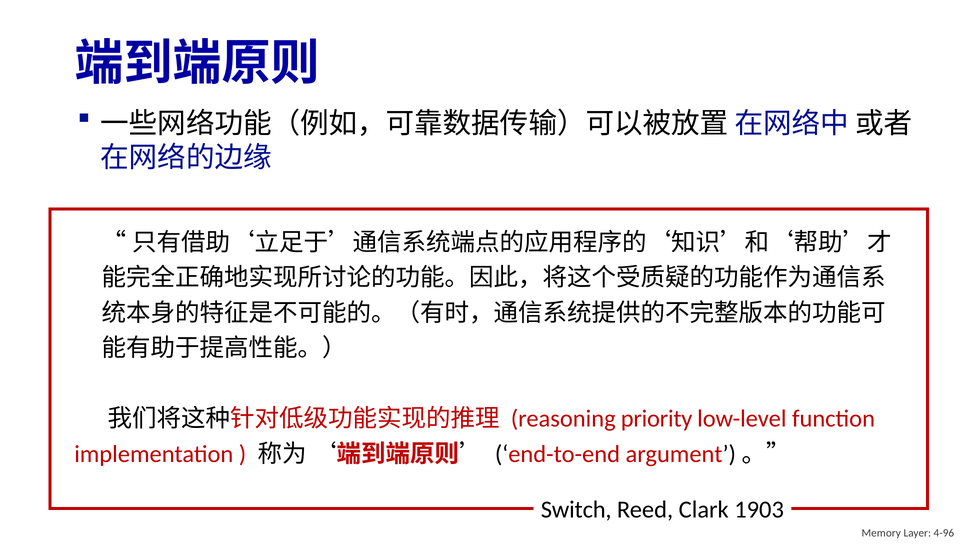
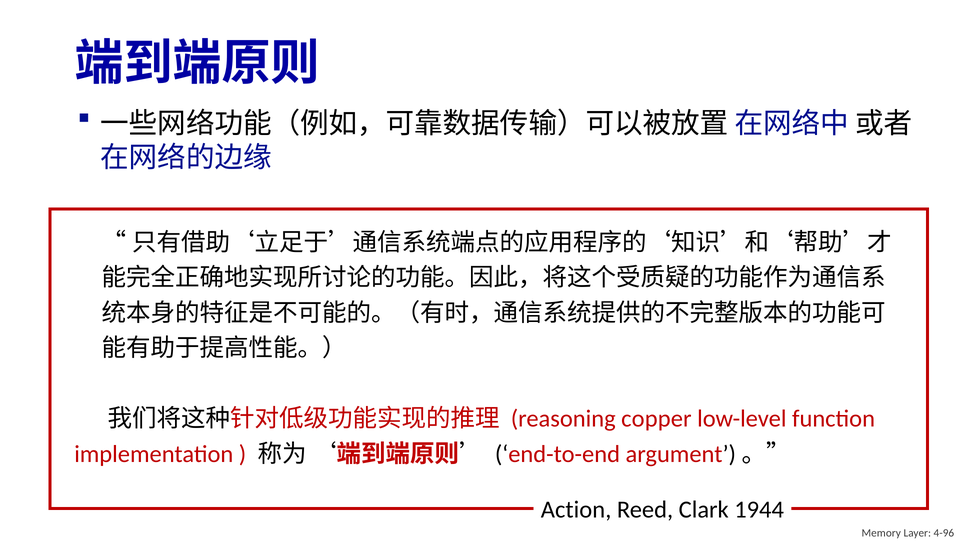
priority: priority -> copper
Switch: Switch -> Action
1903: 1903 -> 1944
